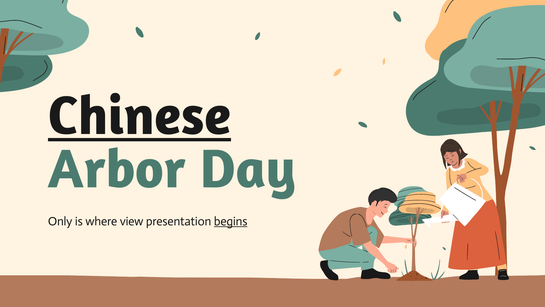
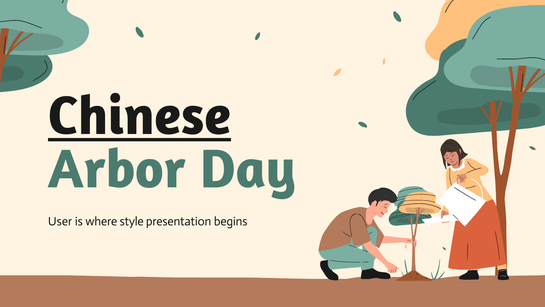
Only: Only -> User
view: view -> style
begins underline: present -> none
